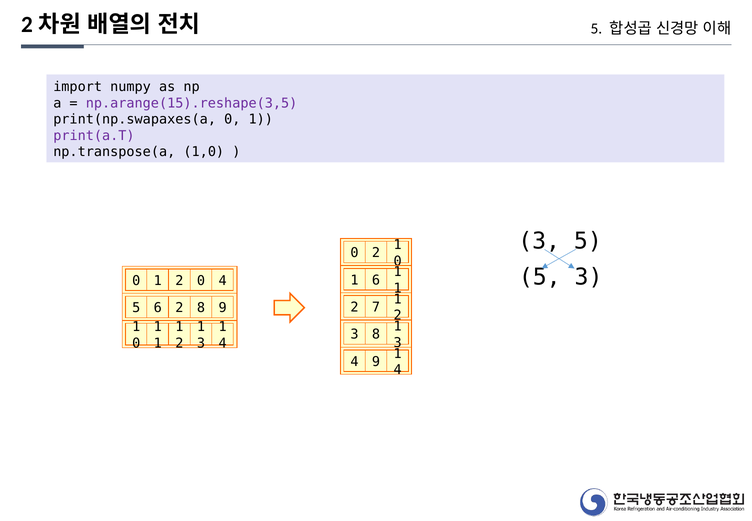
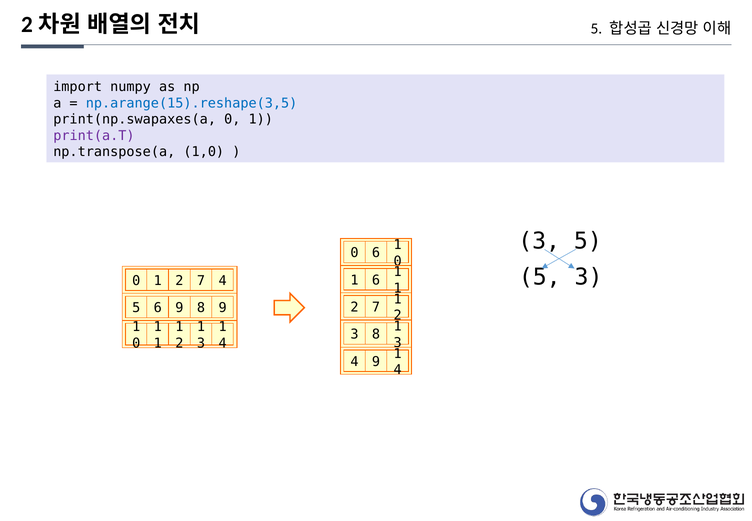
np.arange(15).reshape(3,5 colour: purple -> blue
0 2: 2 -> 6
0 1 2 0: 0 -> 7
6 2: 2 -> 9
